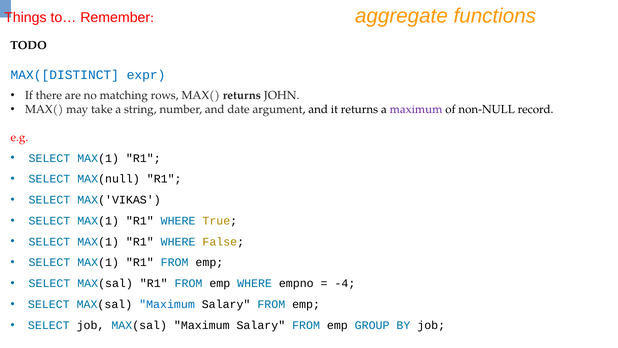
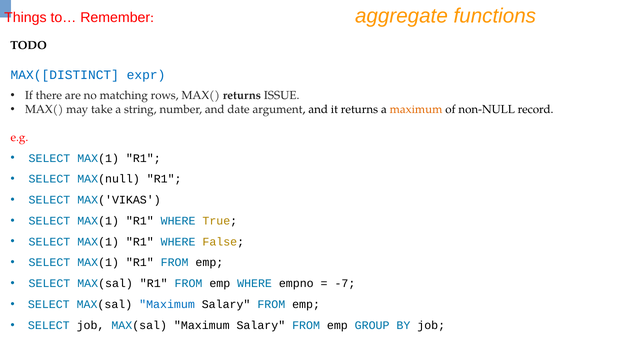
JOHN: JOHN -> ISSUE
maximum at (416, 109) colour: purple -> orange
-4: -4 -> -7
